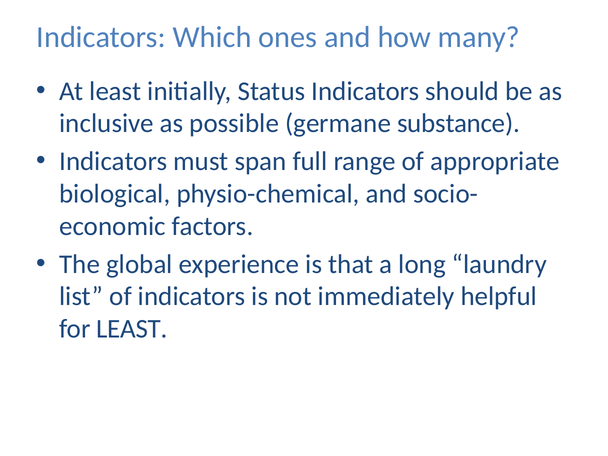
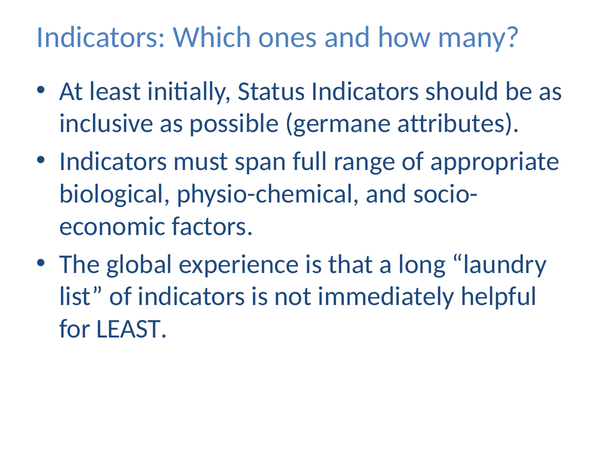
substance: substance -> attributes
